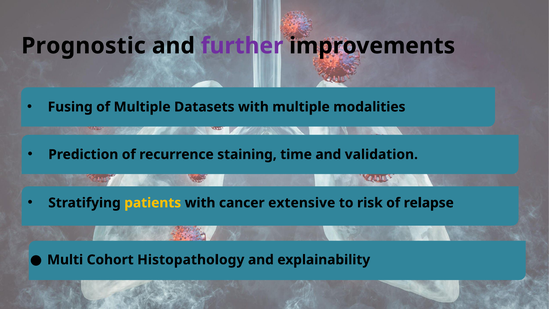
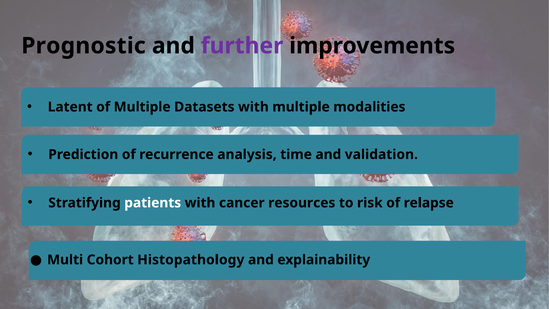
Fusing: Fusing -> Latent
staining: staining -> analysis
patients colour: yellow -> white
extensive: extensive -> resources
